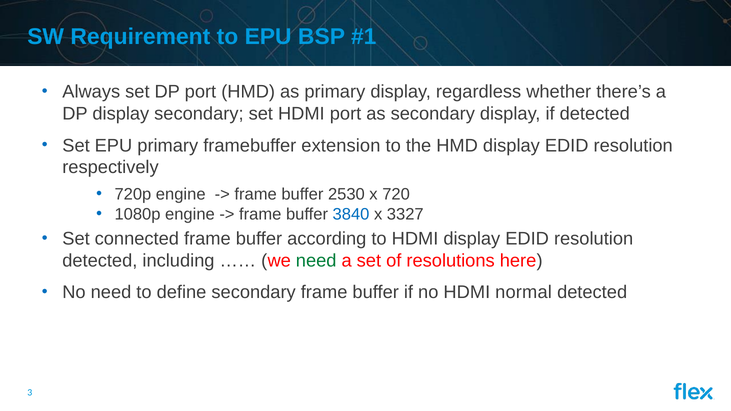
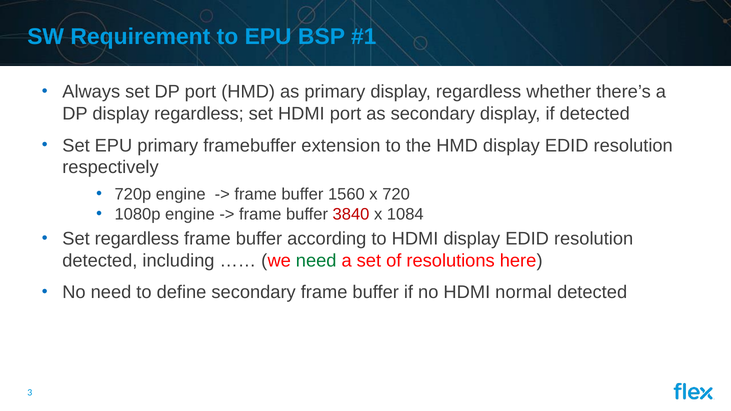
DP display secondary: secondary -> regardless
2530: 2530 -> 1560
3840 colour: blue -> red
3327: 3327 -> 1084
Set connected: connected -> regardless
